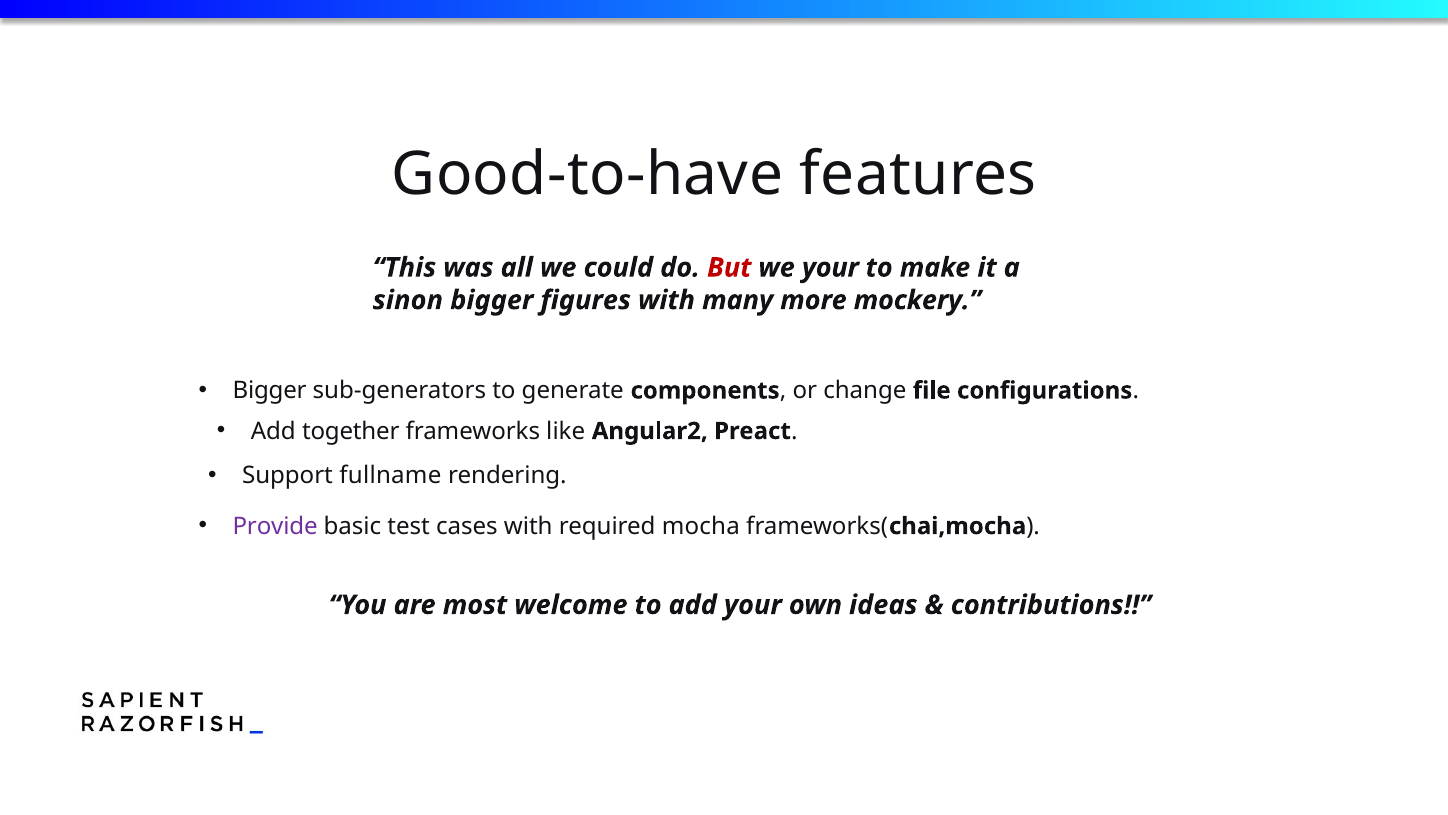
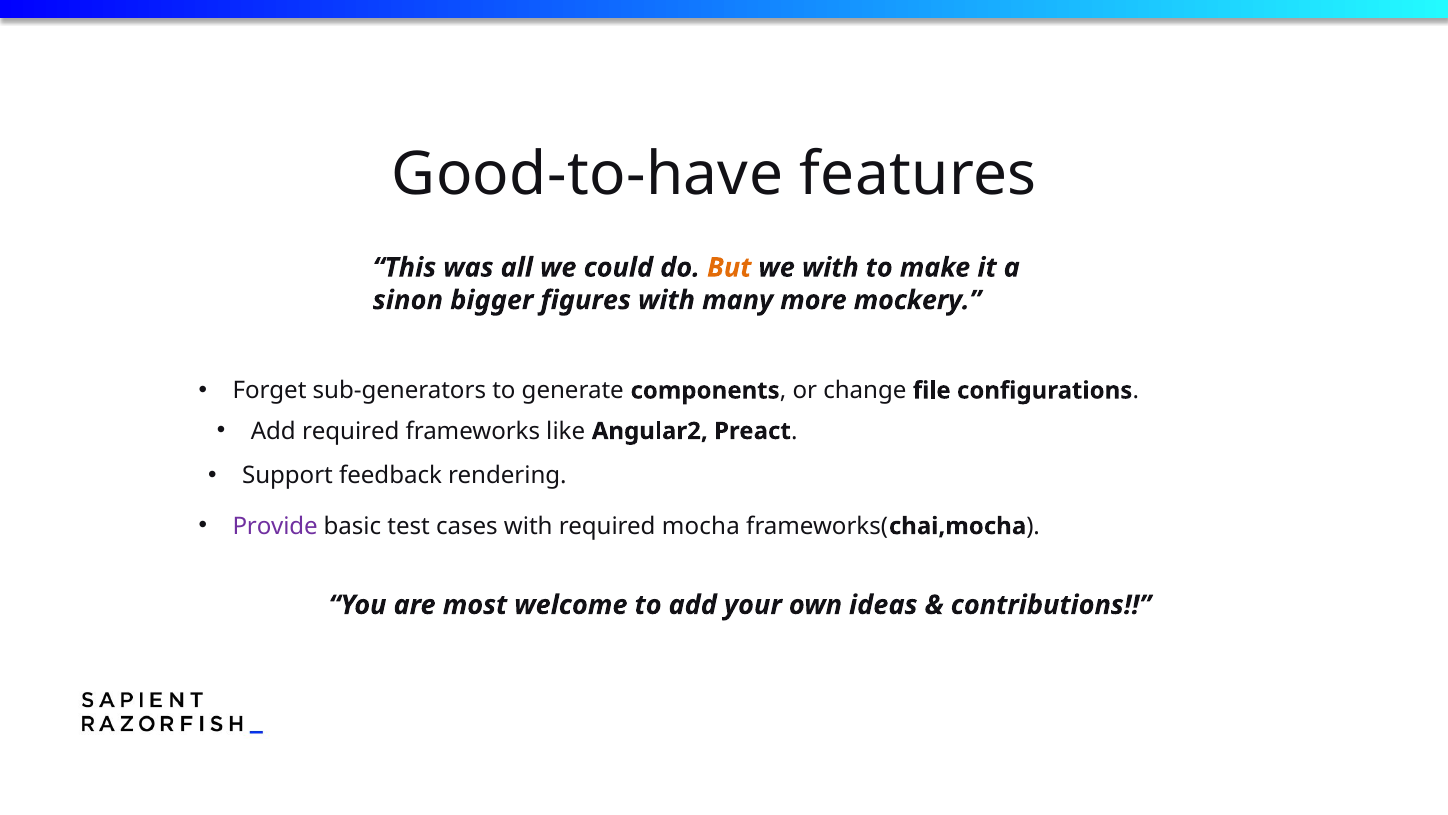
But colour: red -> orange
we your: your -> with
Bigger at (270, 390): Bigger -> Forget
Add together: together -> required
fullname: fullname -> feedback
